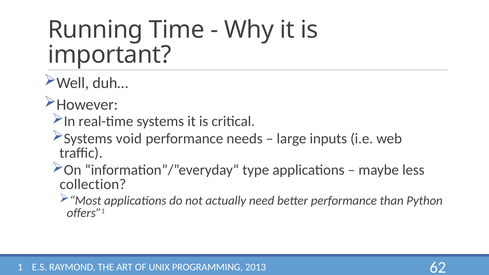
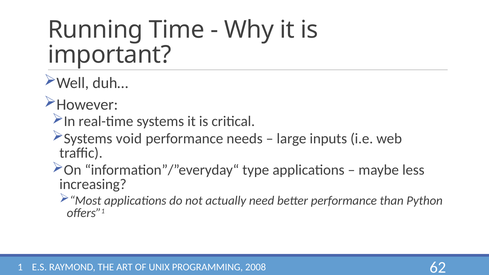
collection: collection -> increasing
2013: 2013 -> 2008
